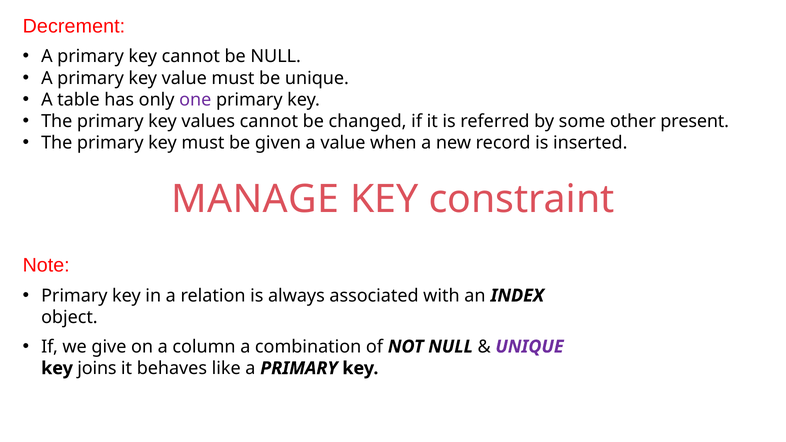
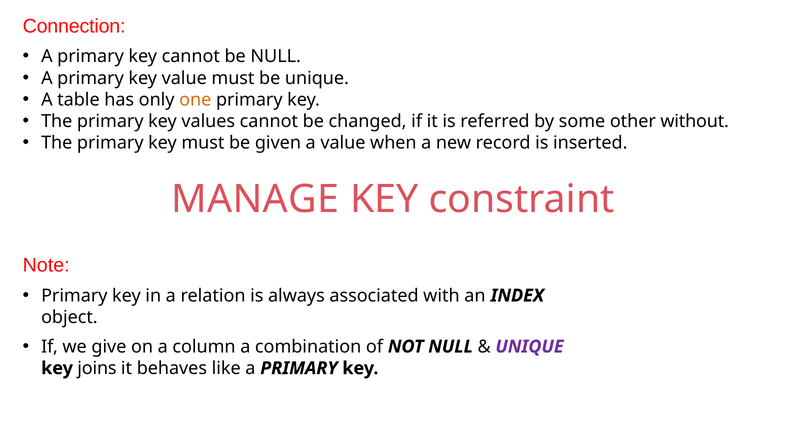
Decrement: Decrement -> Connection
one colour: purple -> orange
present: present -> without
